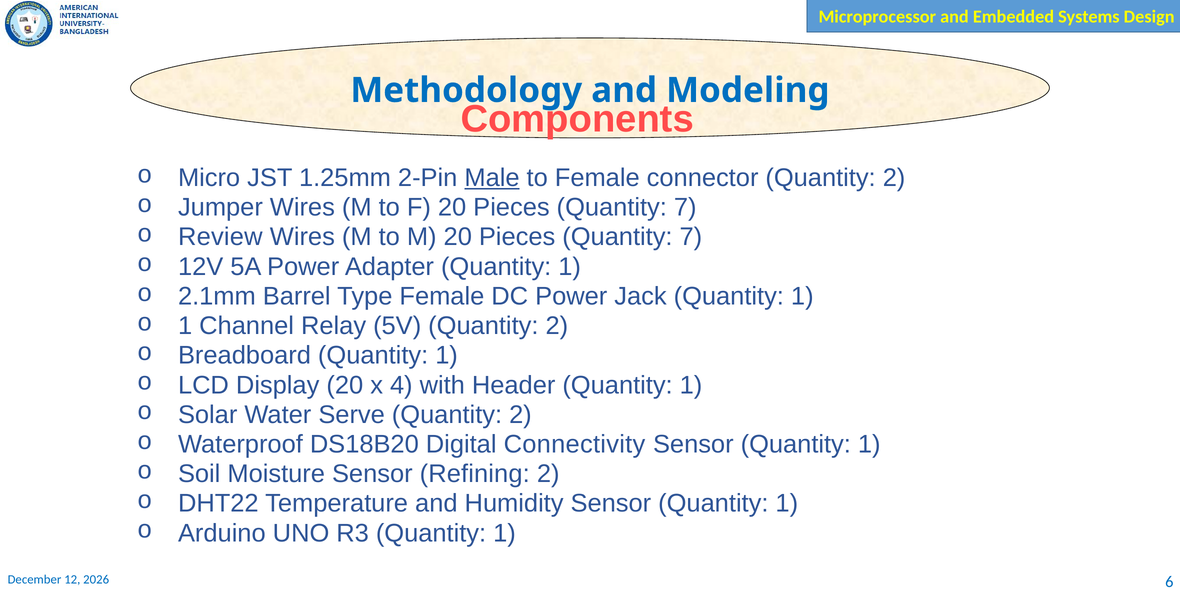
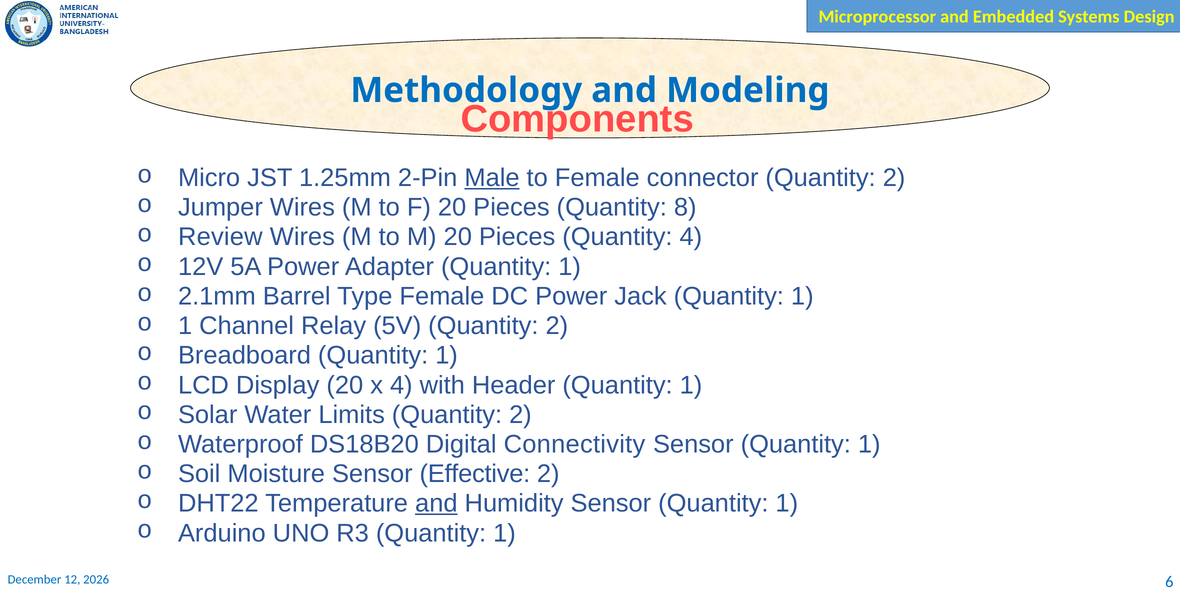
7 at (685, 207): 7 -> 8
7 at (691, 237): 7 -> 4
Serve: Serve -> Limits
Refining: Refining -> Effective
and at (436, 504) underline: none -> present
